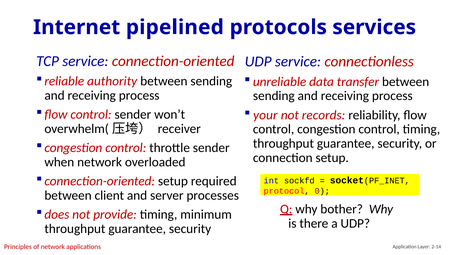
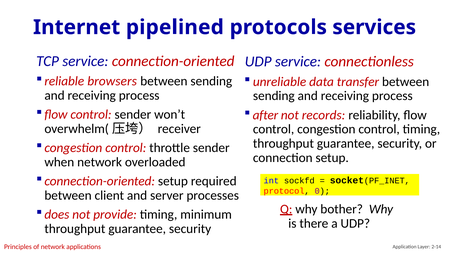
authority: authority -> browsers
your: your -> after
